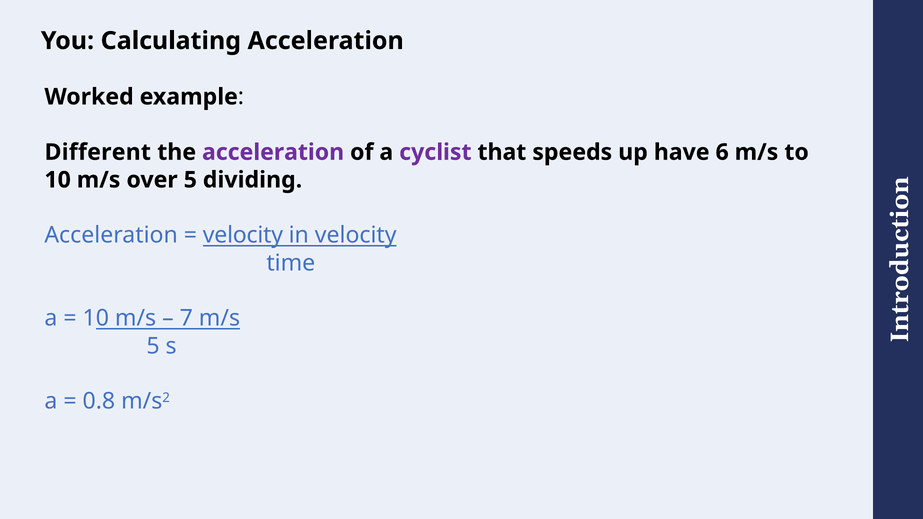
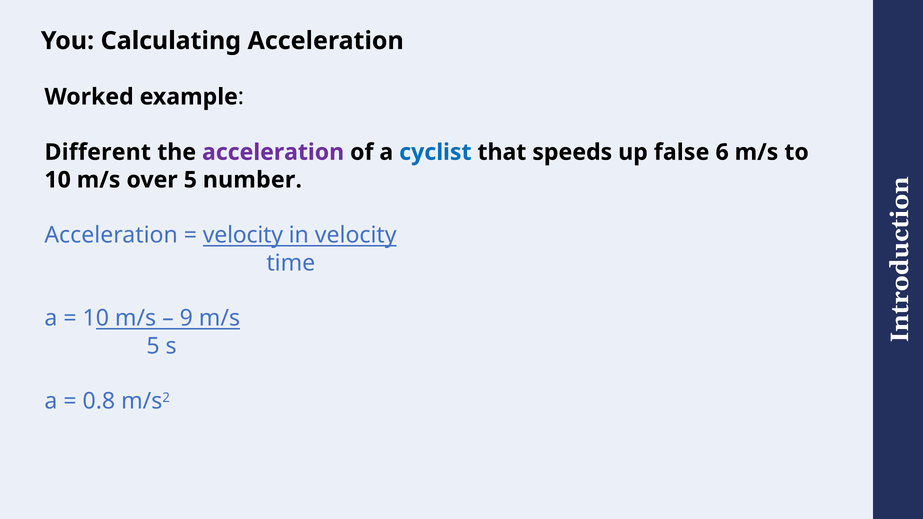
cyclist colour: purple -> blue
have: have -> false
dividing: dividing -> number
7: 7 -> 9
